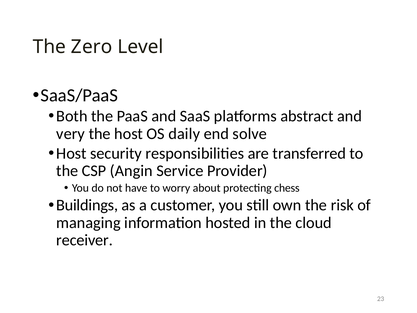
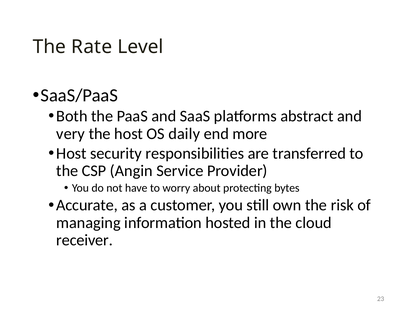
Zero: Zero -> Rate
solve: solve -> more
chess: chess -> bytes
Buildings: Buildings -> Accurate
